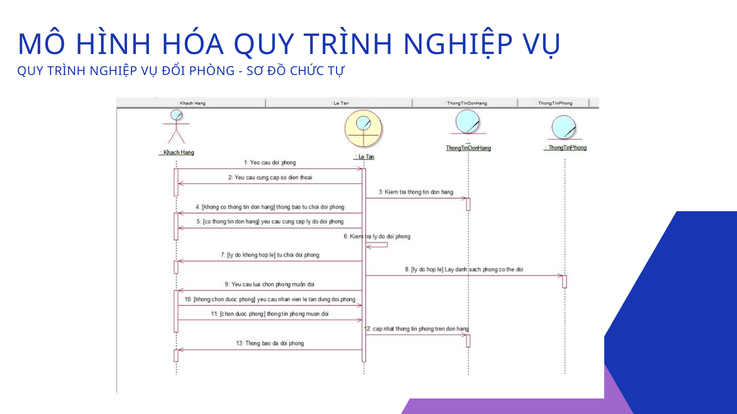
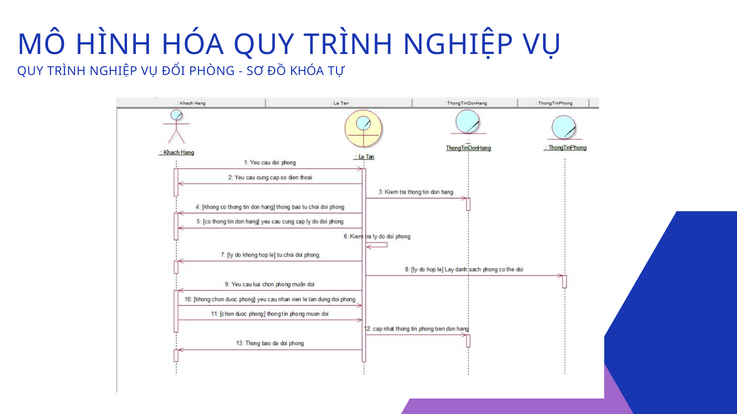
CHỨC: CHỨC -> KHÓA
